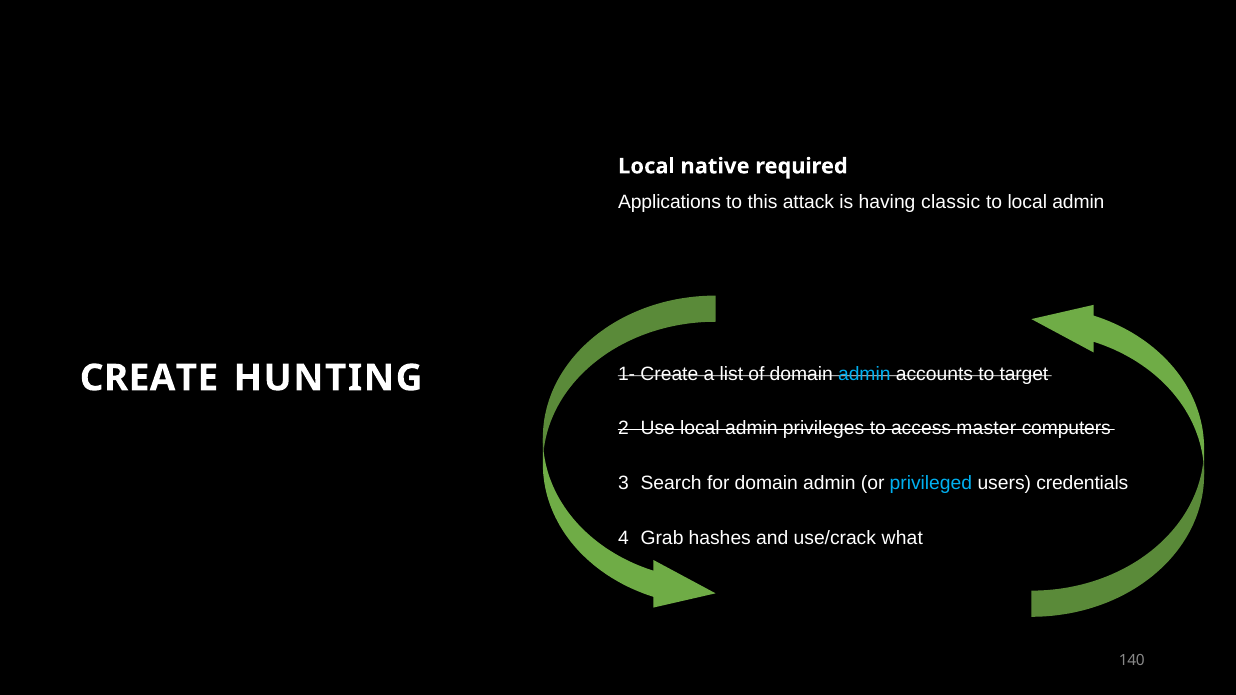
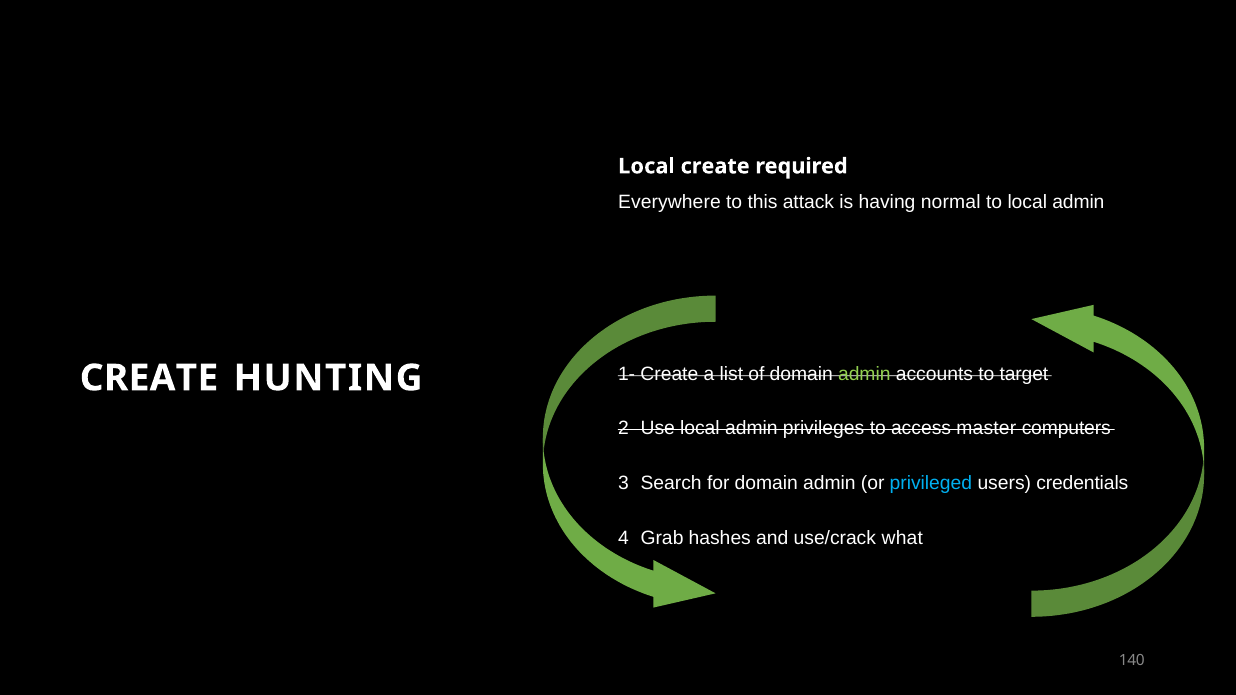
Local native: native -> create
Applications: Applications -> Everywhere
classic: classic -> normal
admin at (864, 374) colour: light blue -> light green
